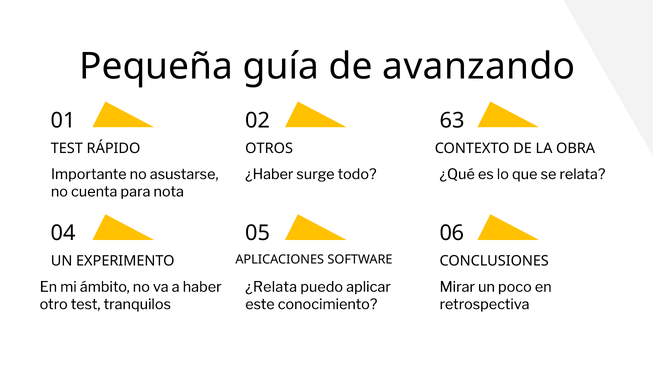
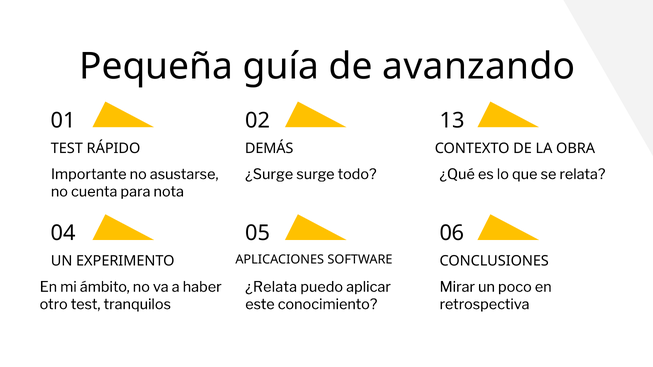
63: 63 -> 13
OTROS: OTROS -> DEMÁS
¿Haber: ¿Haber -> ¿Surge
